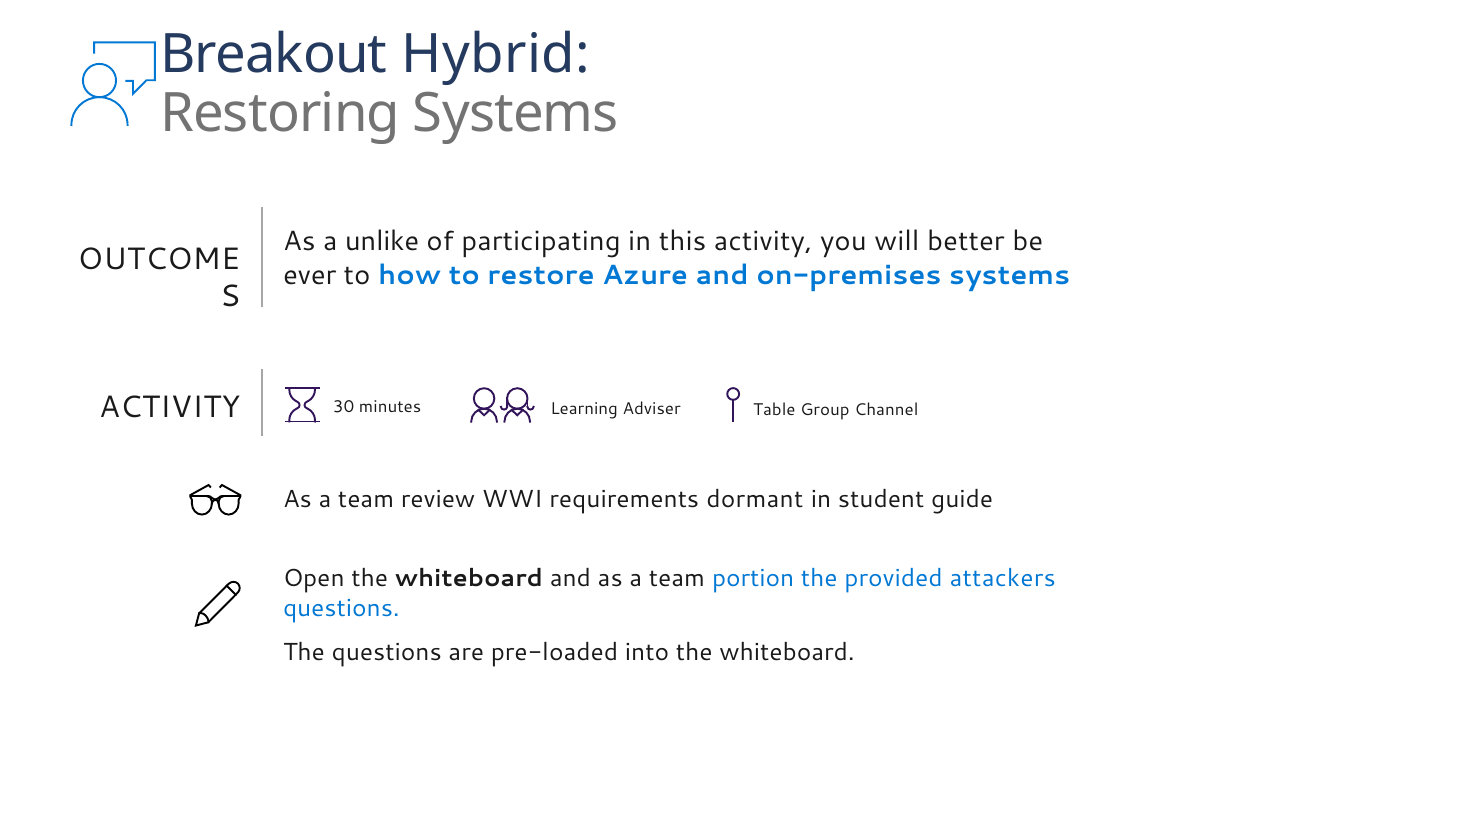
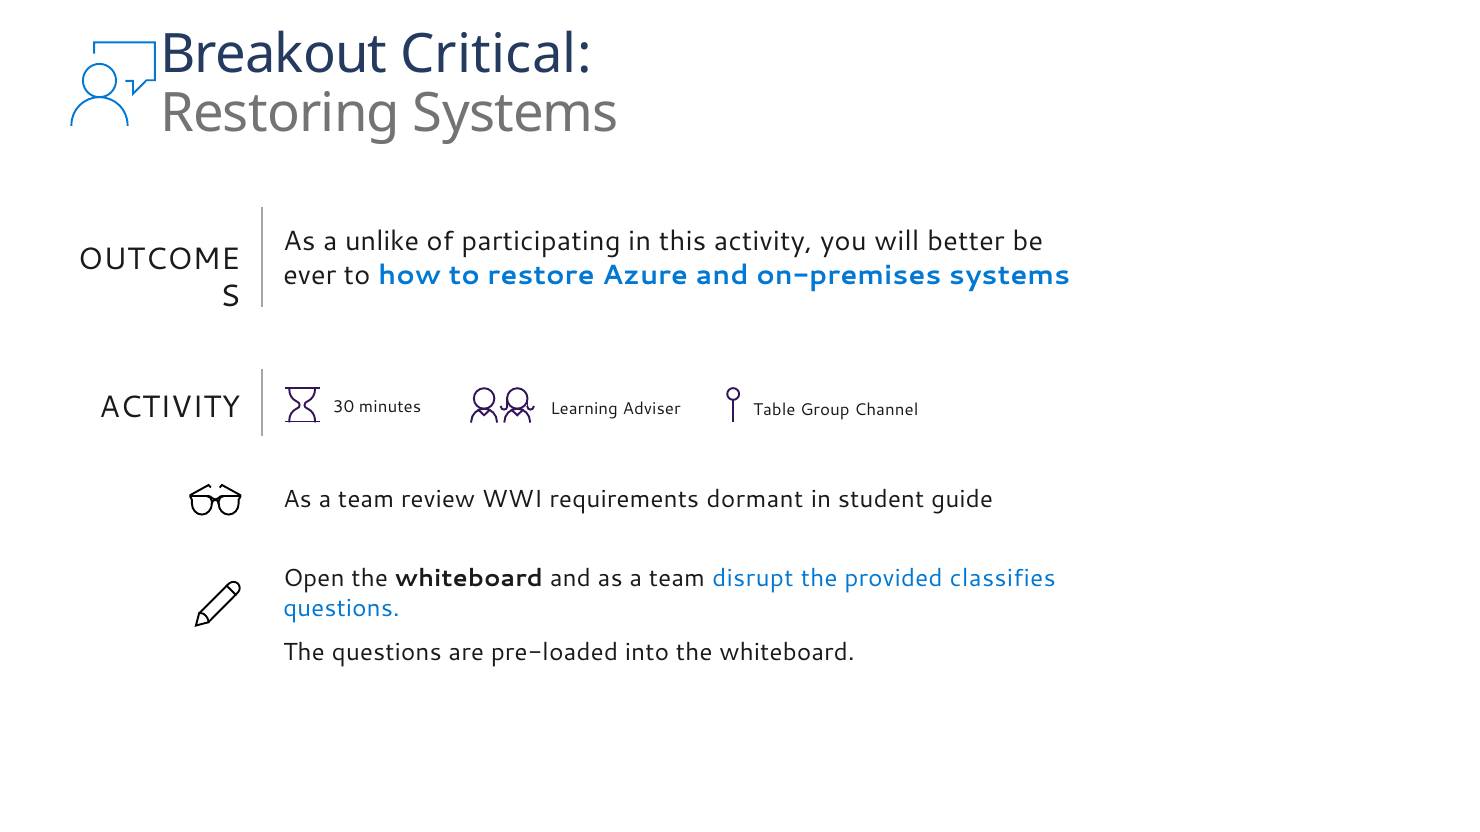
Hybrid: Hybrid -> Critical
portion: portion -> disrupt
attackers: attackers -> classifies
